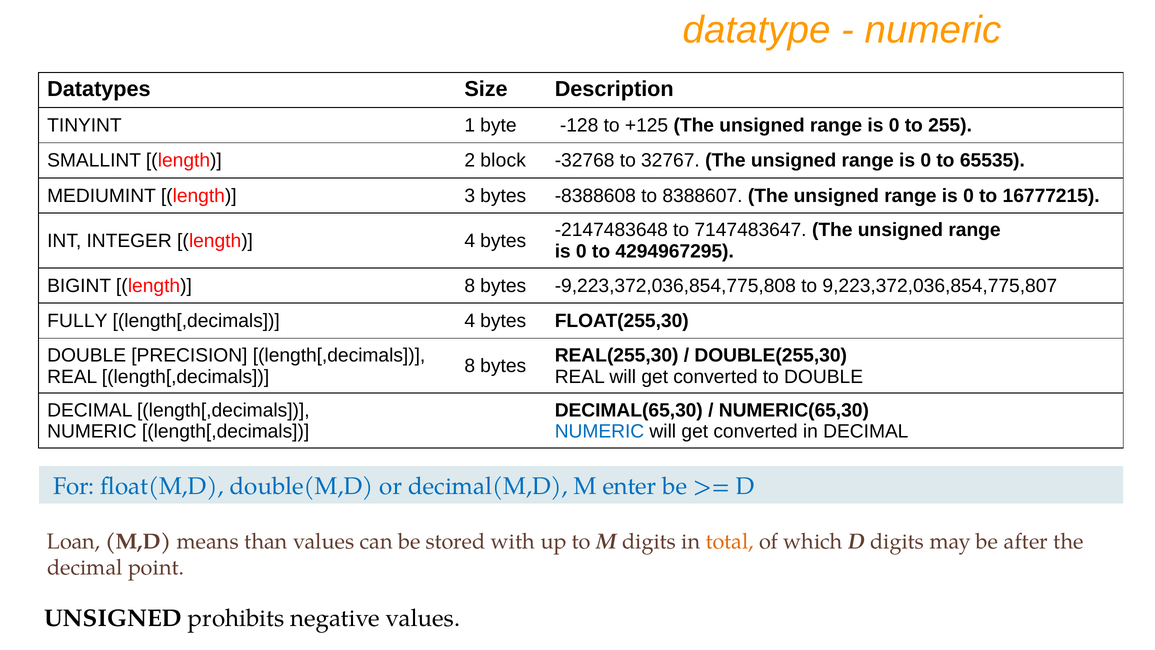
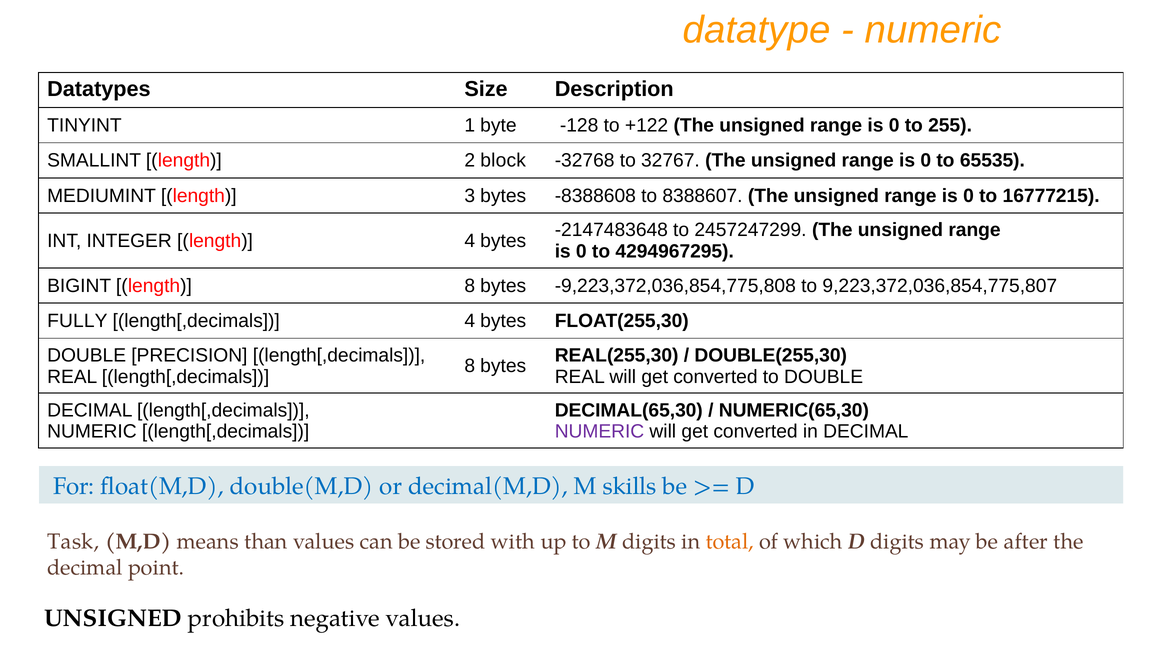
+125: +125 -> +122
7147483647: 7147483647 -> 2457247299
NUMERIC at (600, 431) colour: blue -> purple
enter: enter -> skills
Loan: Loan -> Task
